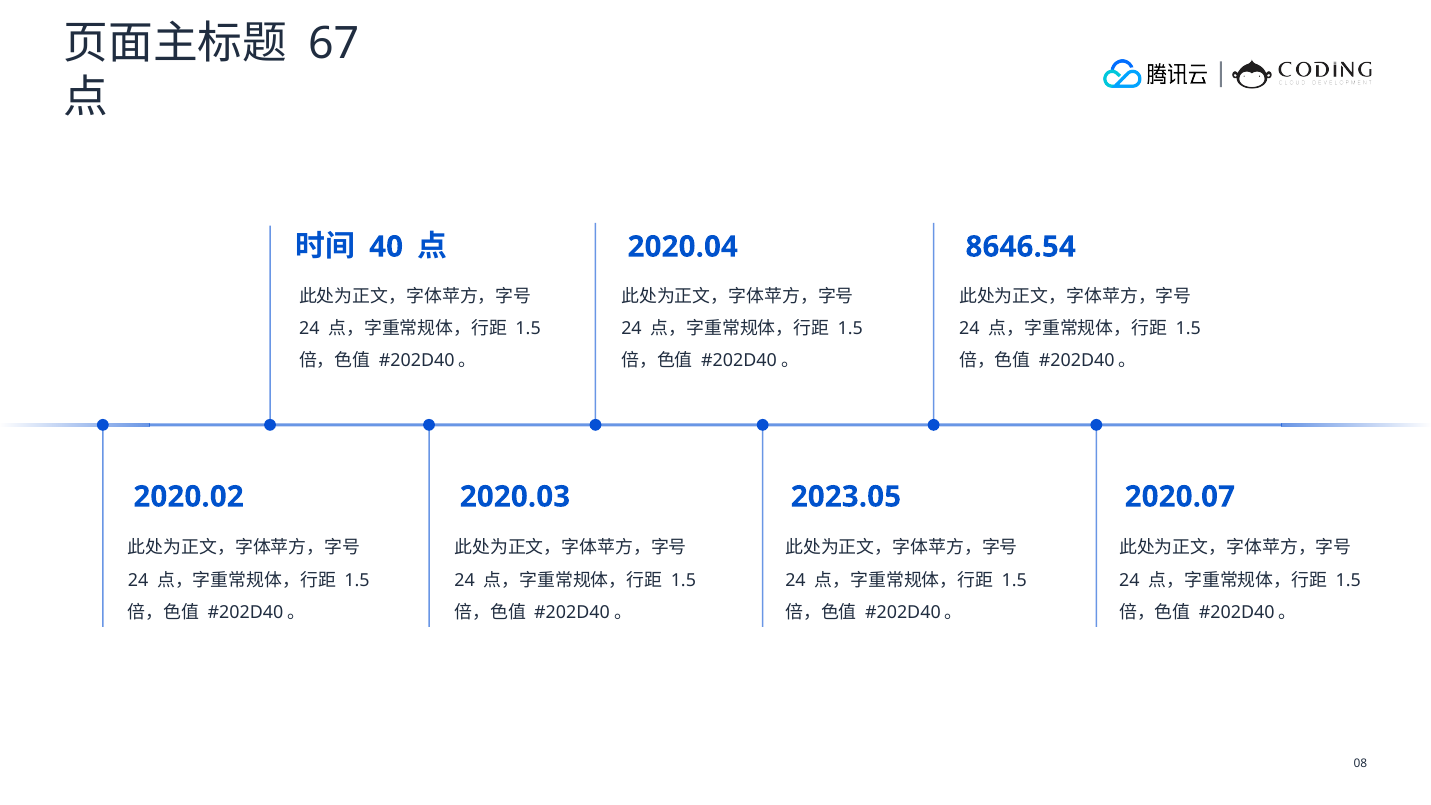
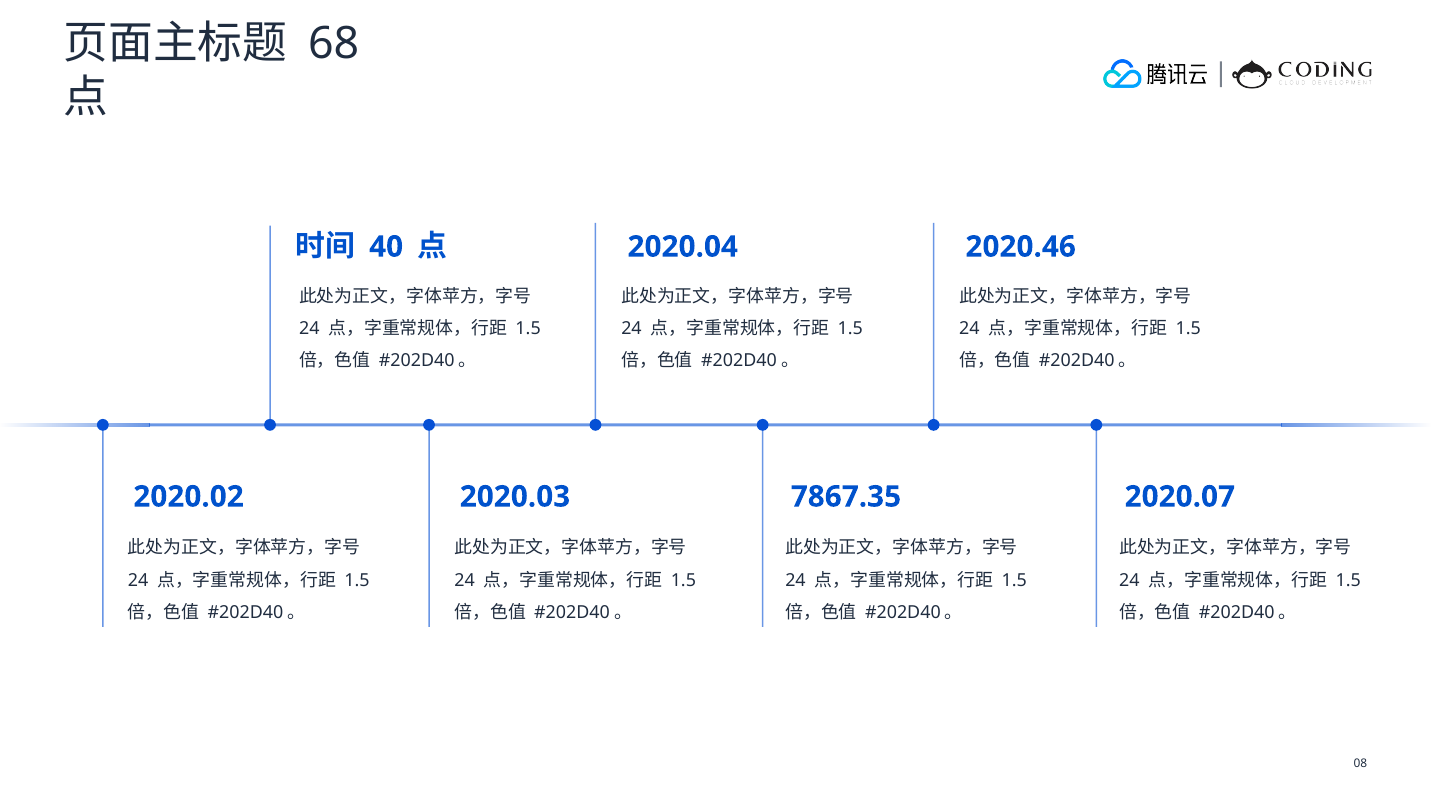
67: 67 -> 68
8646.54: 8646.54 -> 2020.46
2023.05: 2023.05 -> 7867.35
